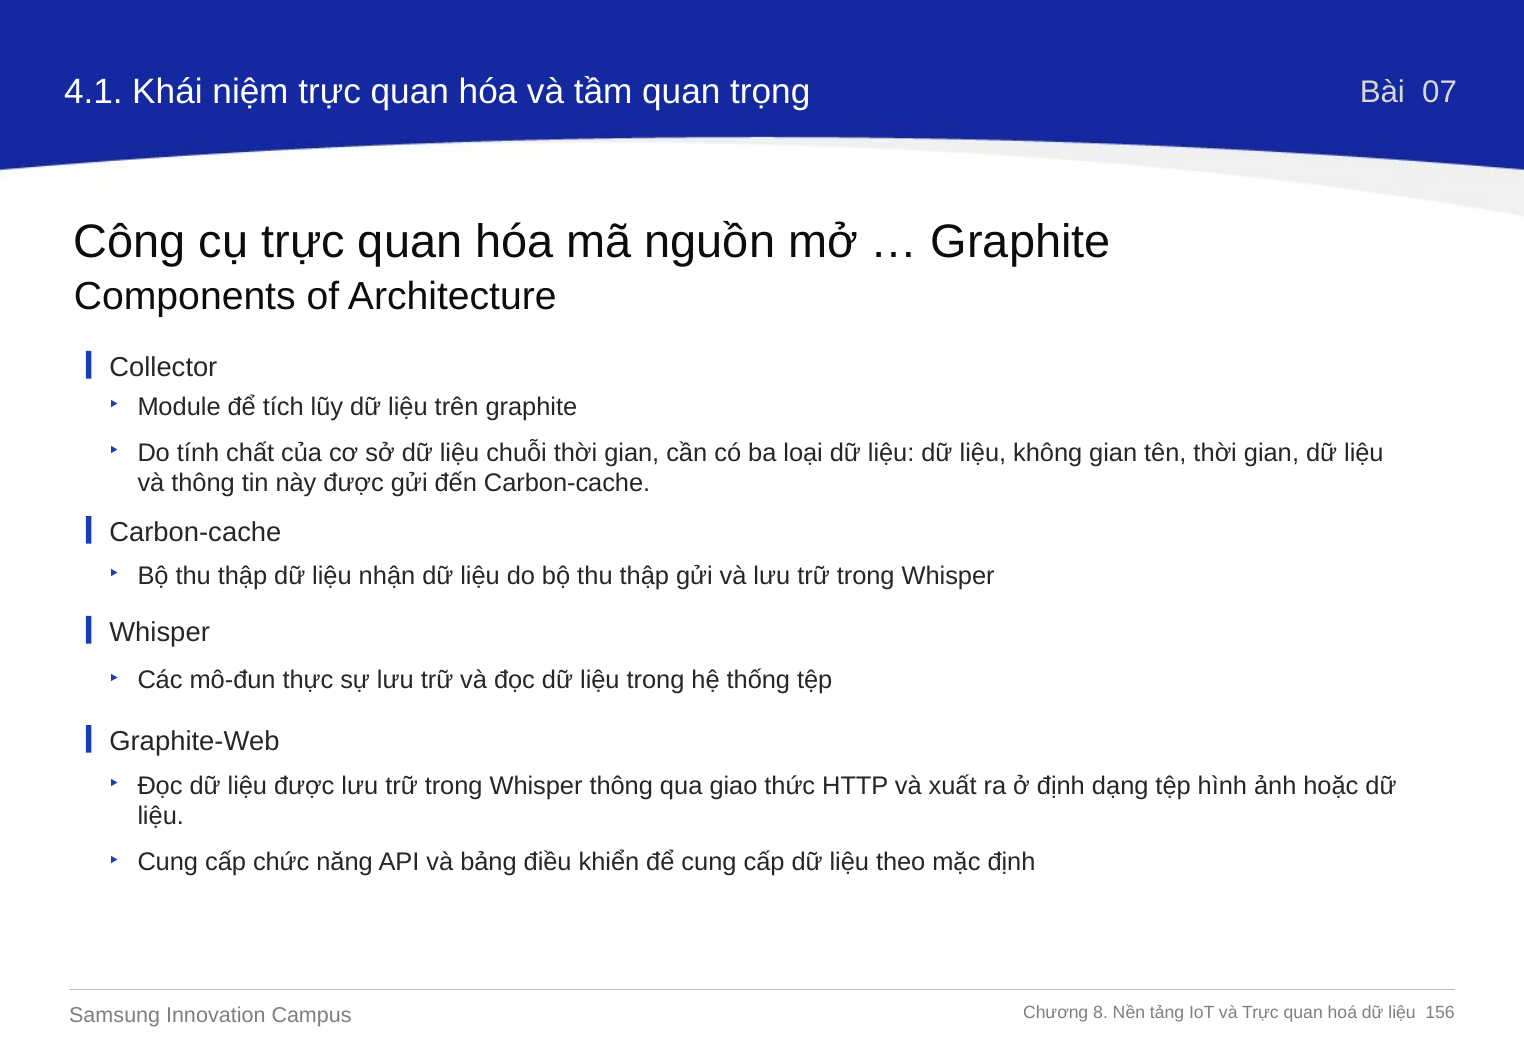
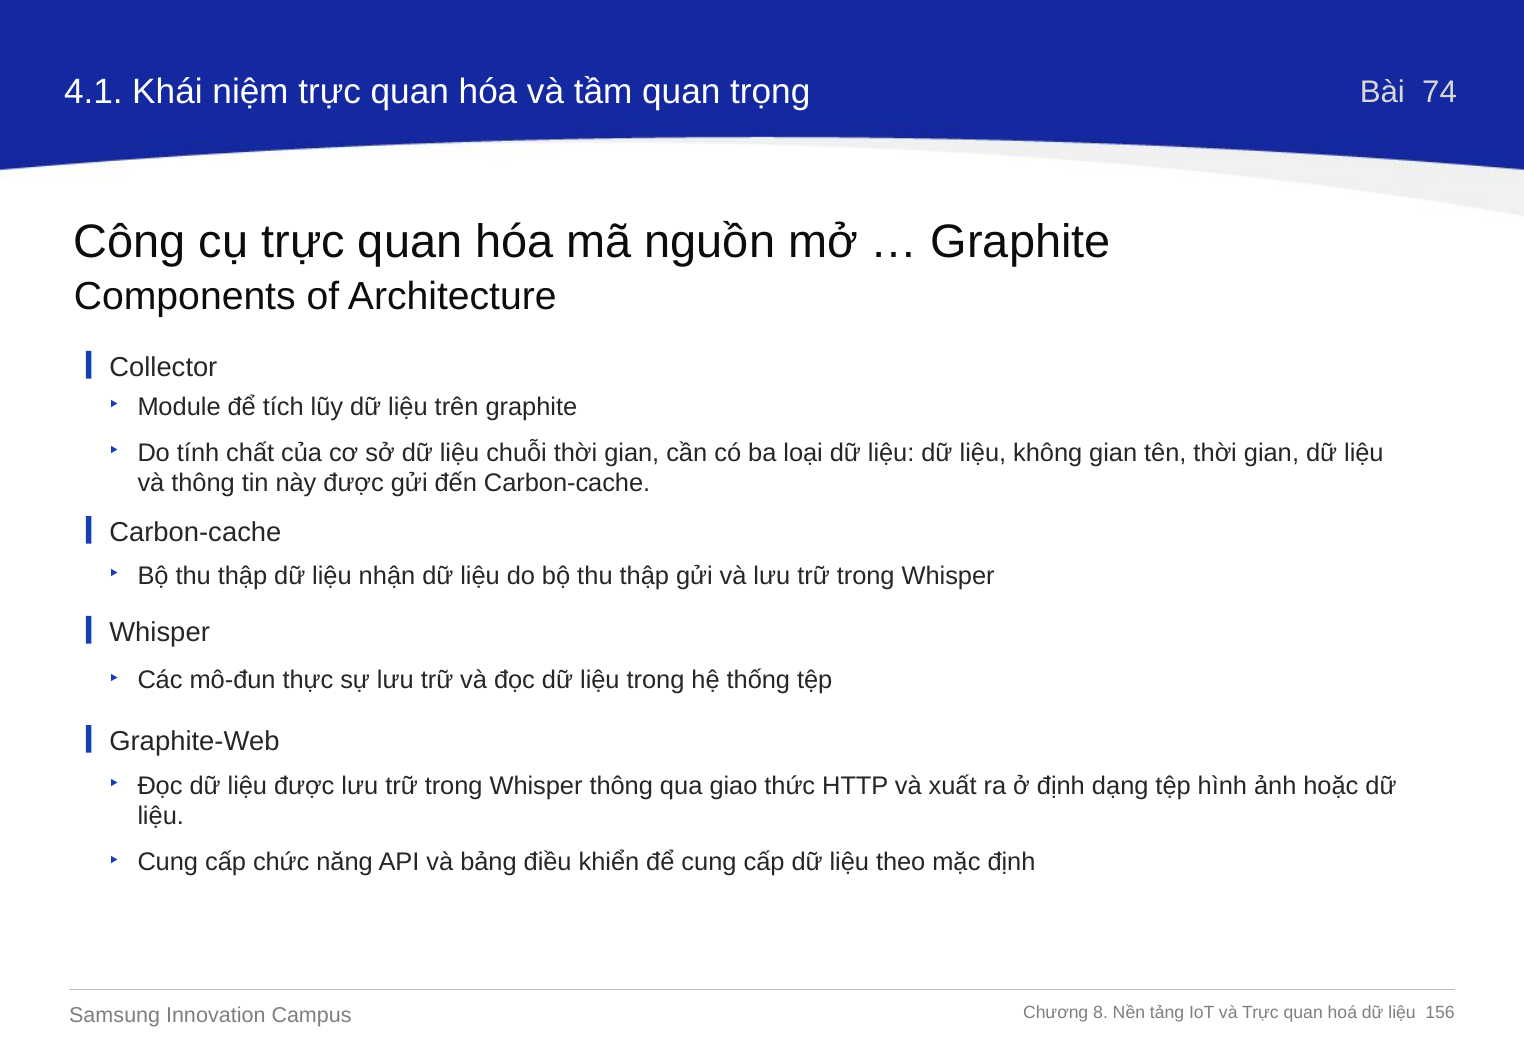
07: 07 -> 74
